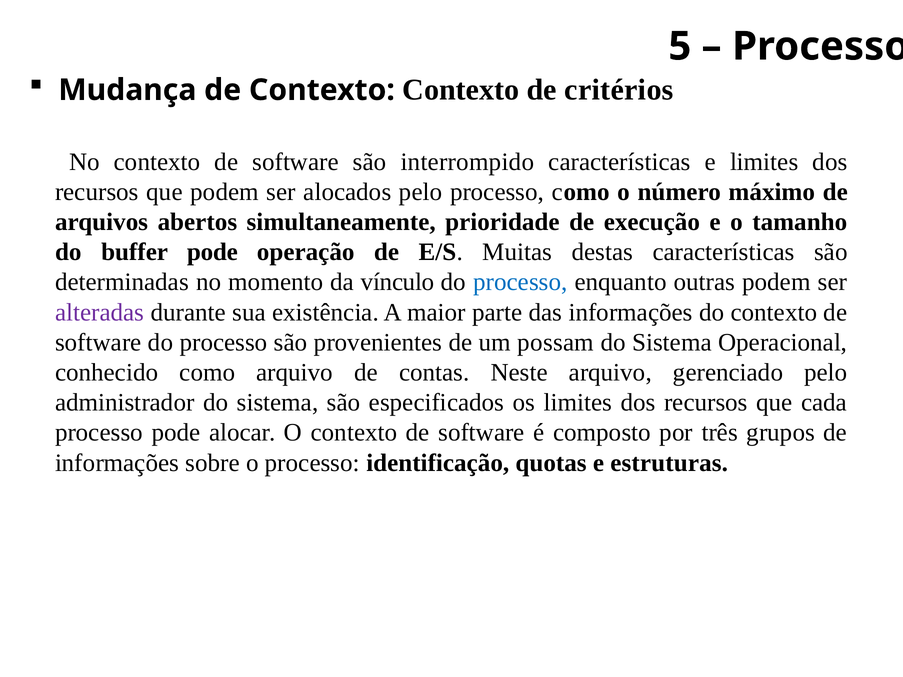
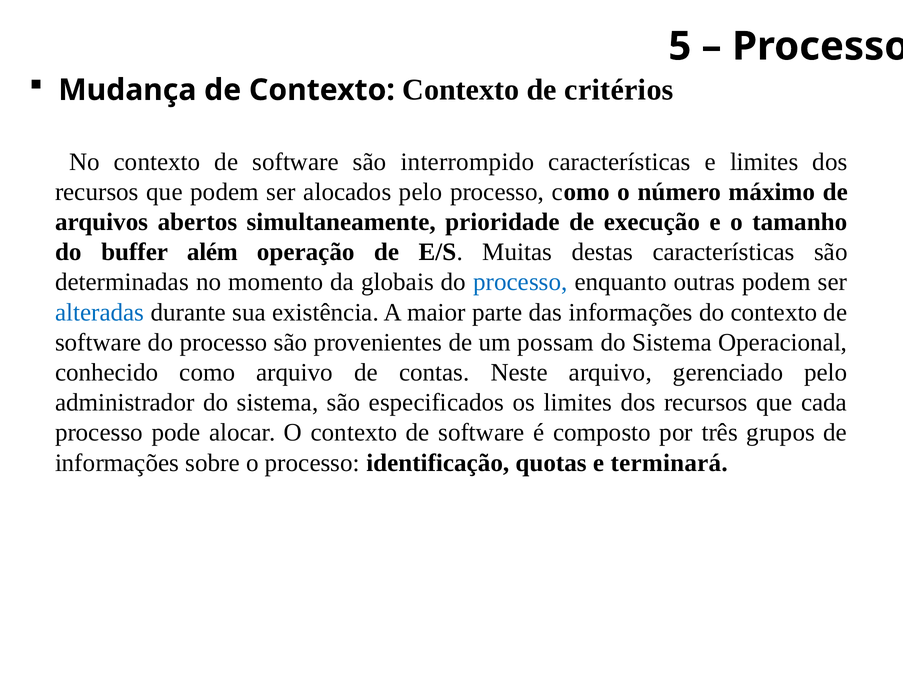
buffer pode: pode -> além
vínculo: vínculo -> globais
alteradas colour: purple -> blue
estruturas: estruturas -> terminará
